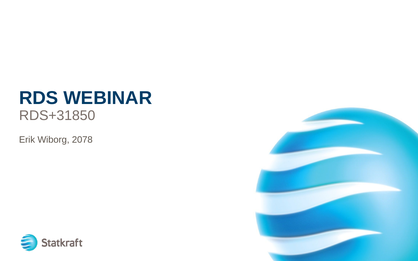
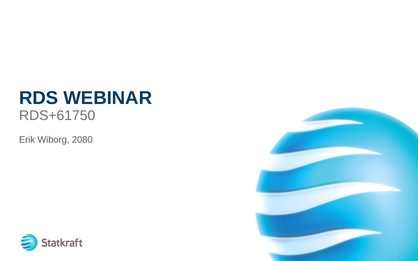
RDS+31850: RDS+31850 -> RDS+61750
2078: 2078 -> 2080
